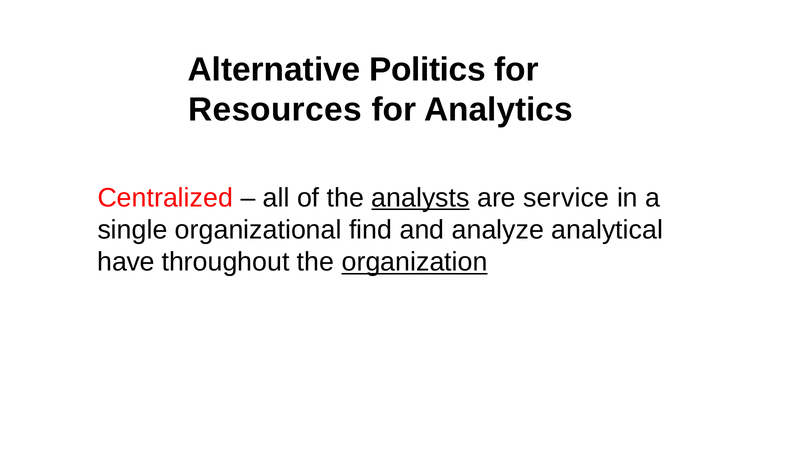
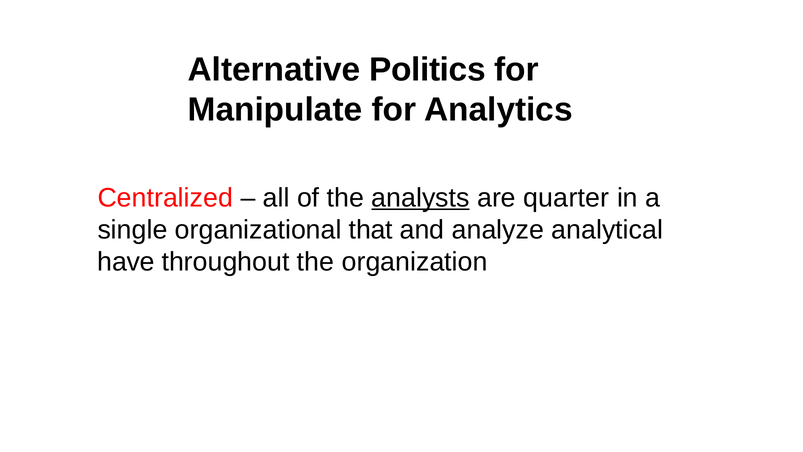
Resources: Resources -> Manipulate
service: service -> quarter
find: find -> that
organization underline: present -> none
